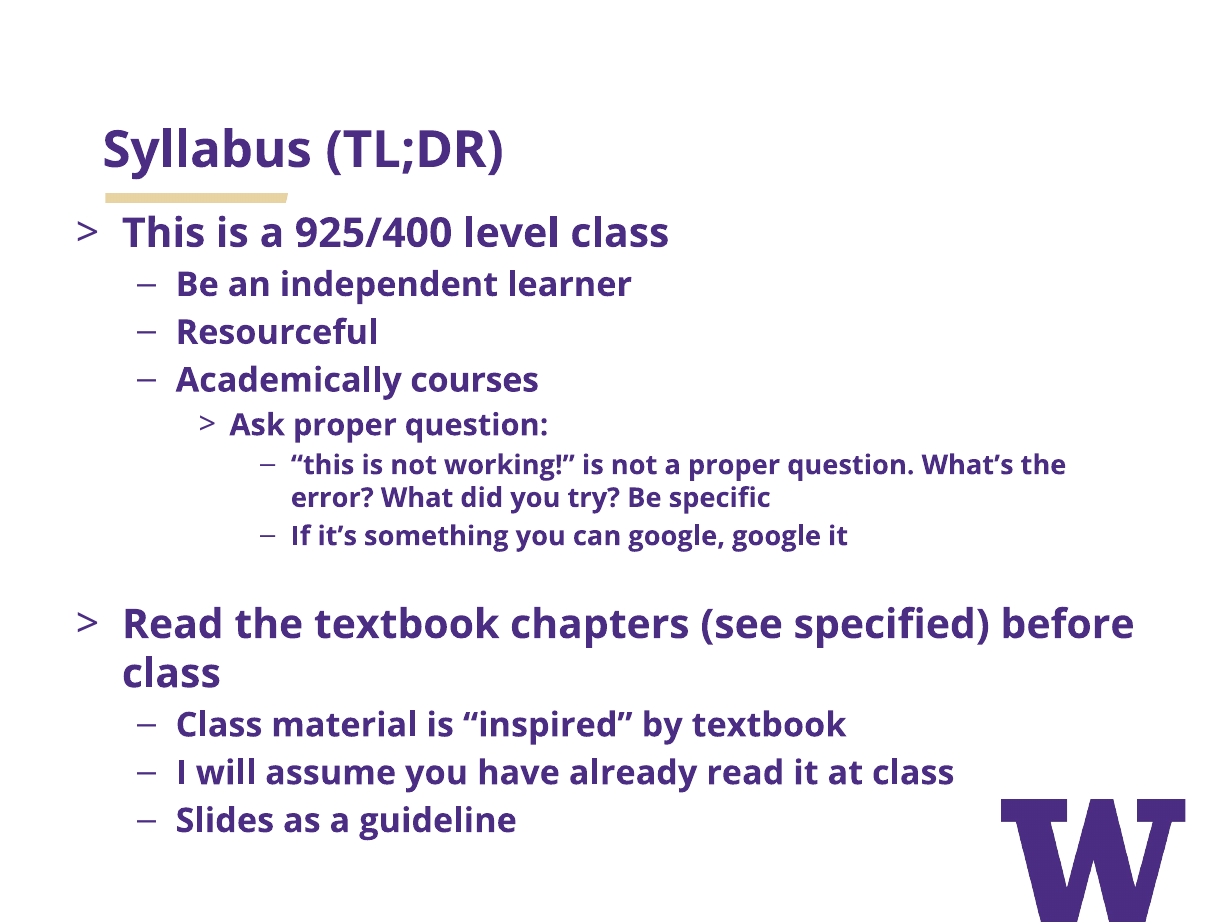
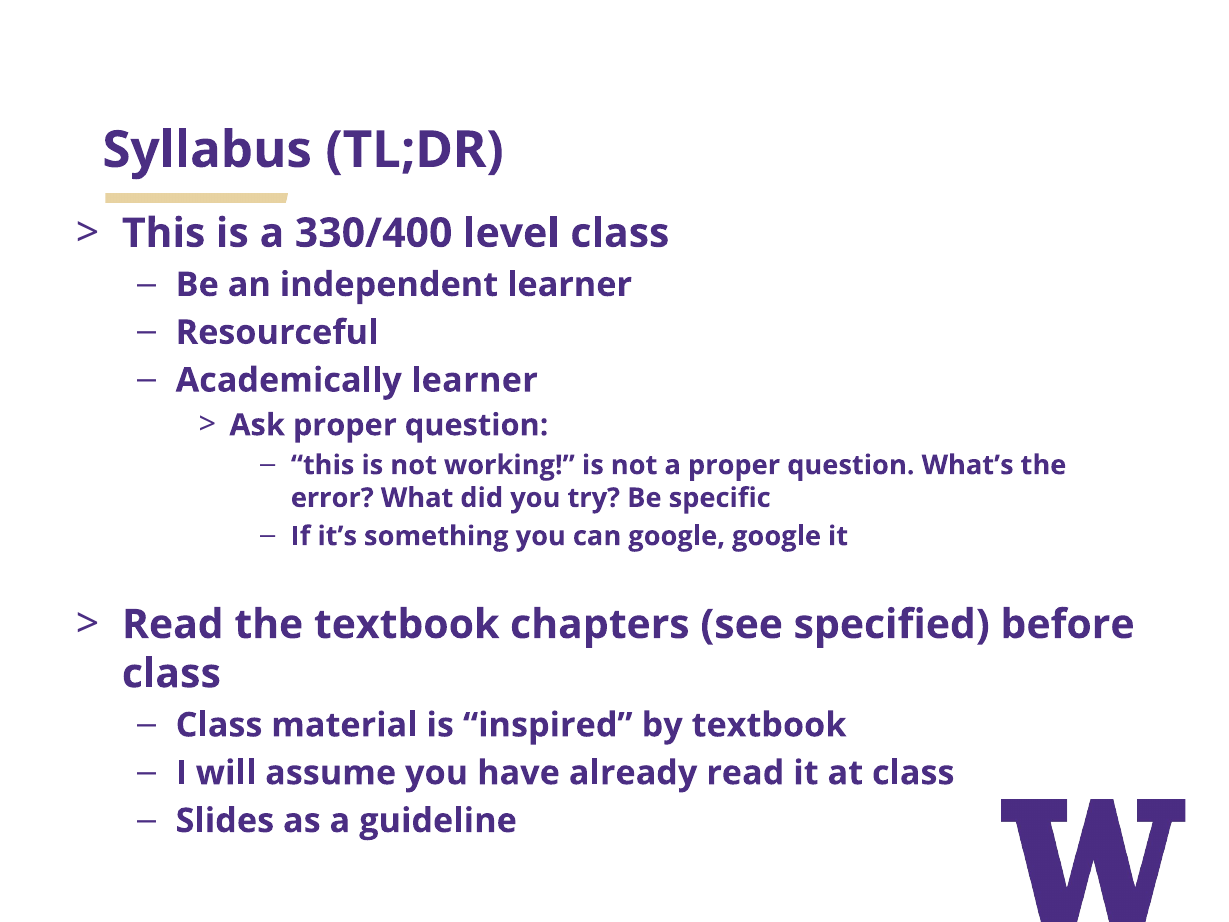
925/400: 925/400 -> 330/400
Academically courses: courses -> learner
